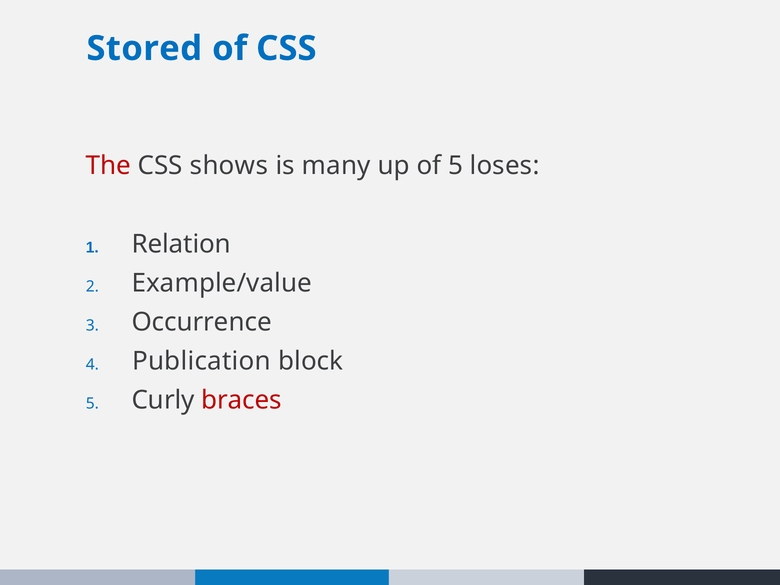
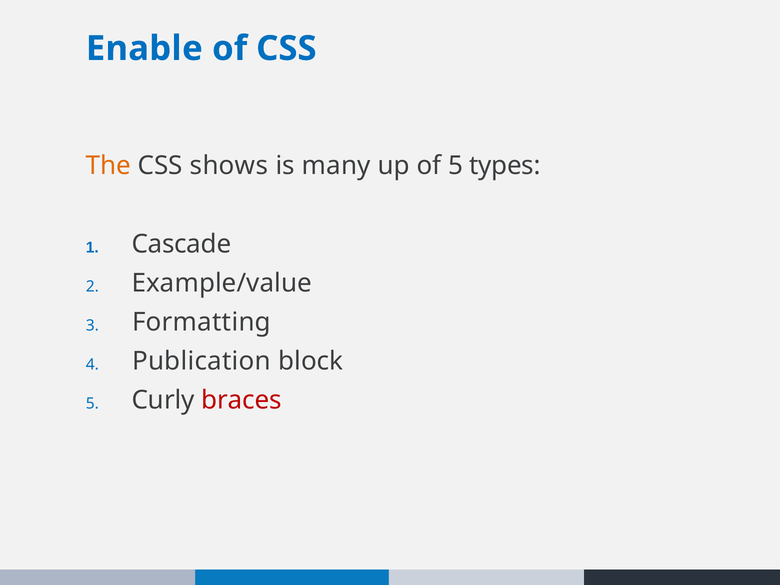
Stored: Stored -> Enable
The colour: red -> orange
loses: loses -> types
Relation: Relation -> Cascade
Occurrence: Occurrence -> Formatting
